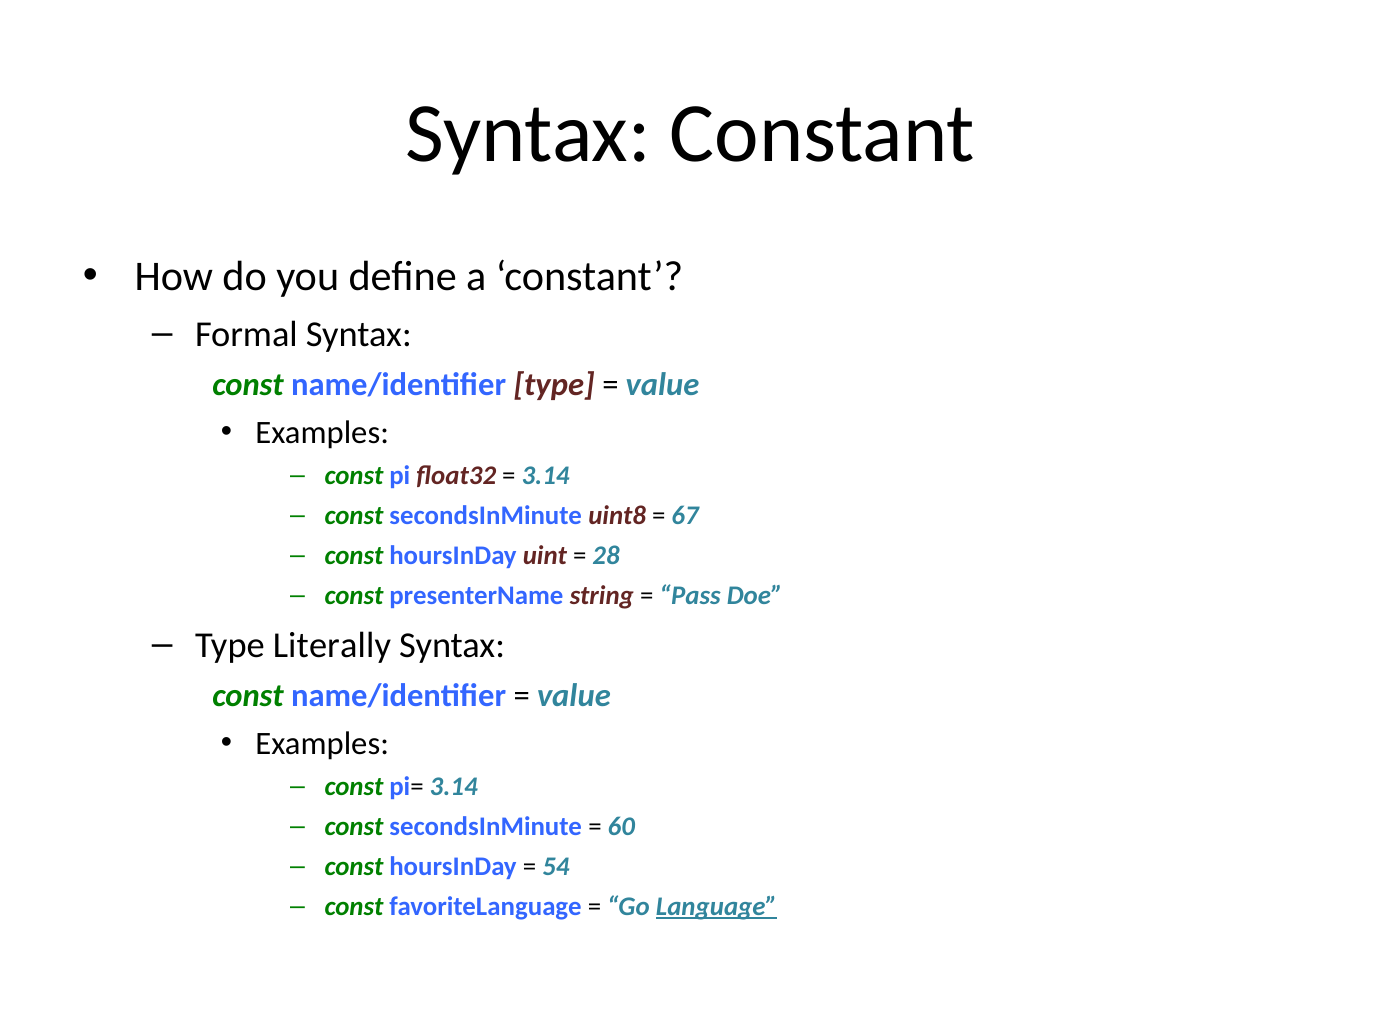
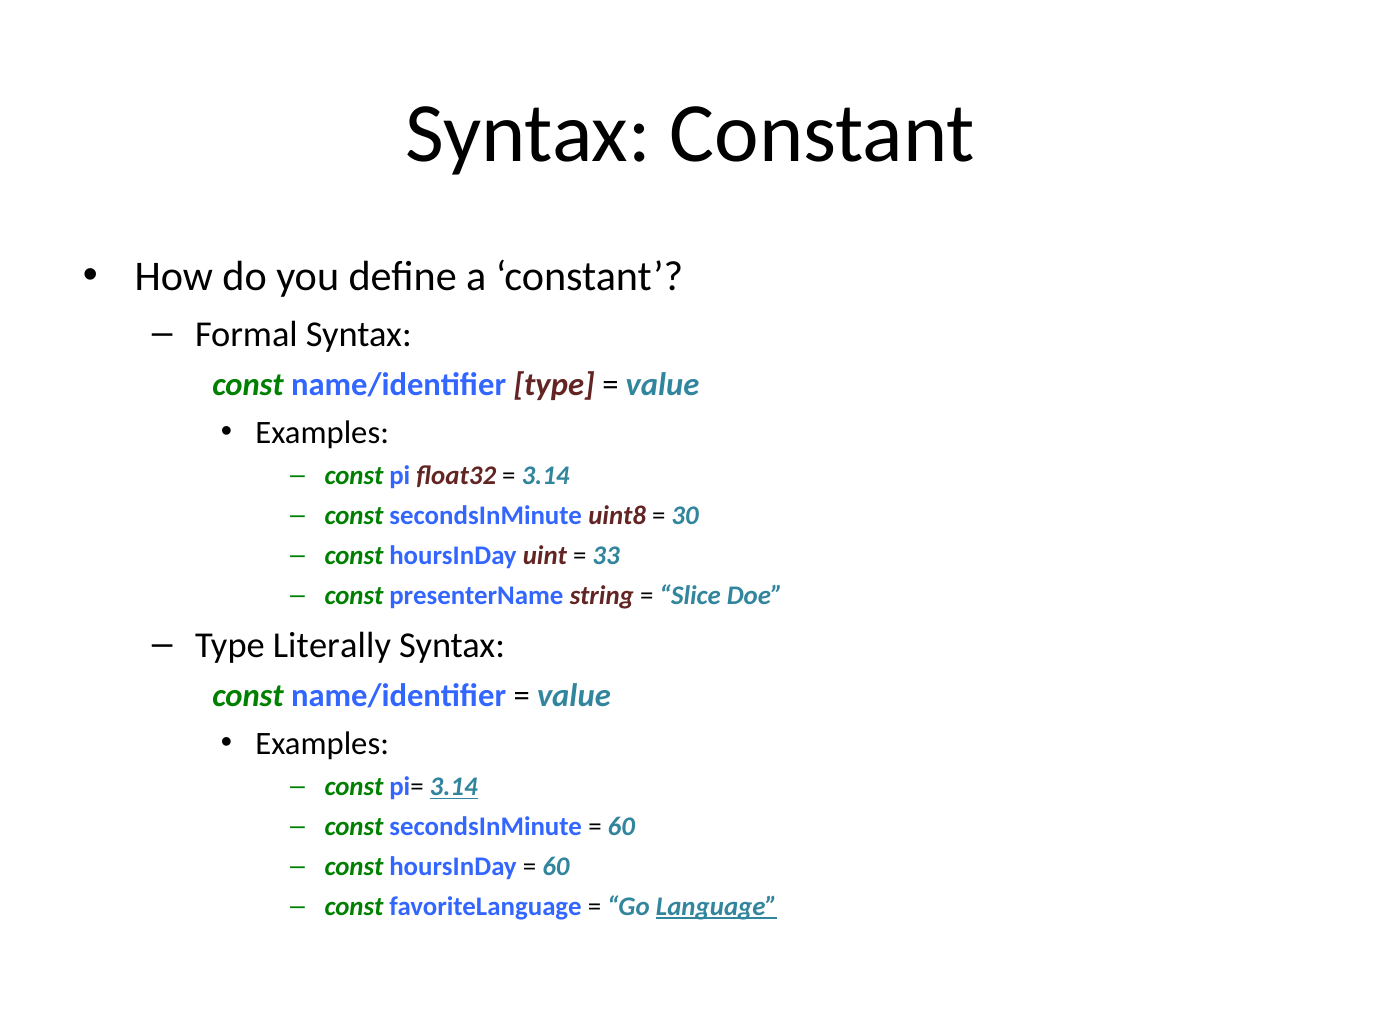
67: 67 -> 30
28: 28 -> 33
Pass: Pass -> Slice
3.14 at (454, 787) underline: none -> present
54 at (556, 867): 54 -> 60
